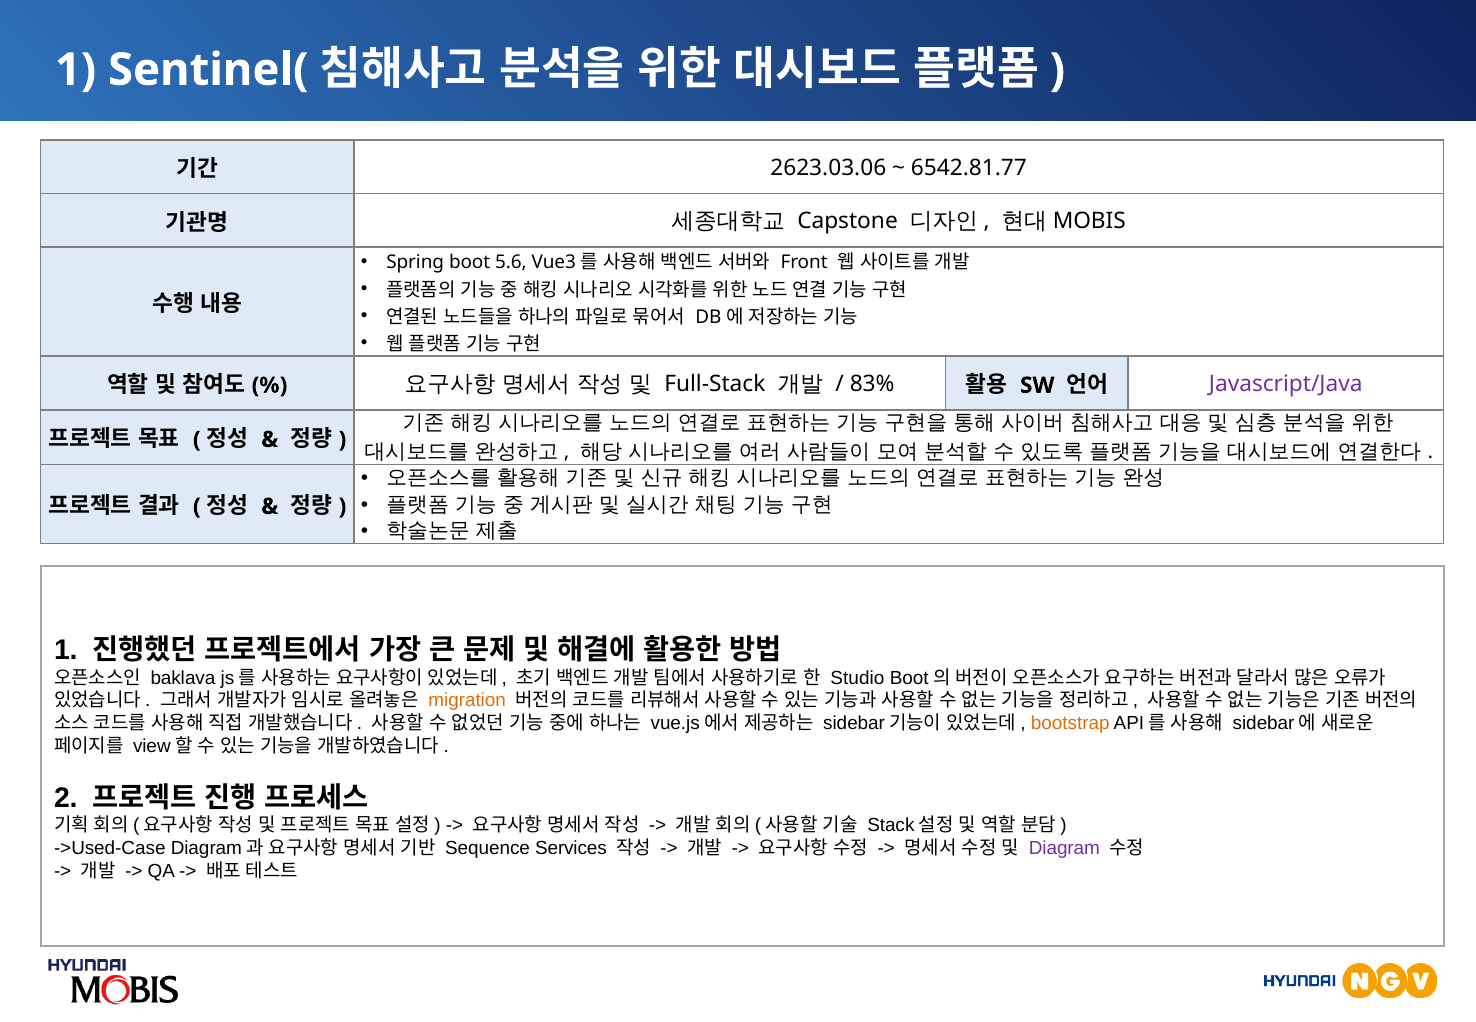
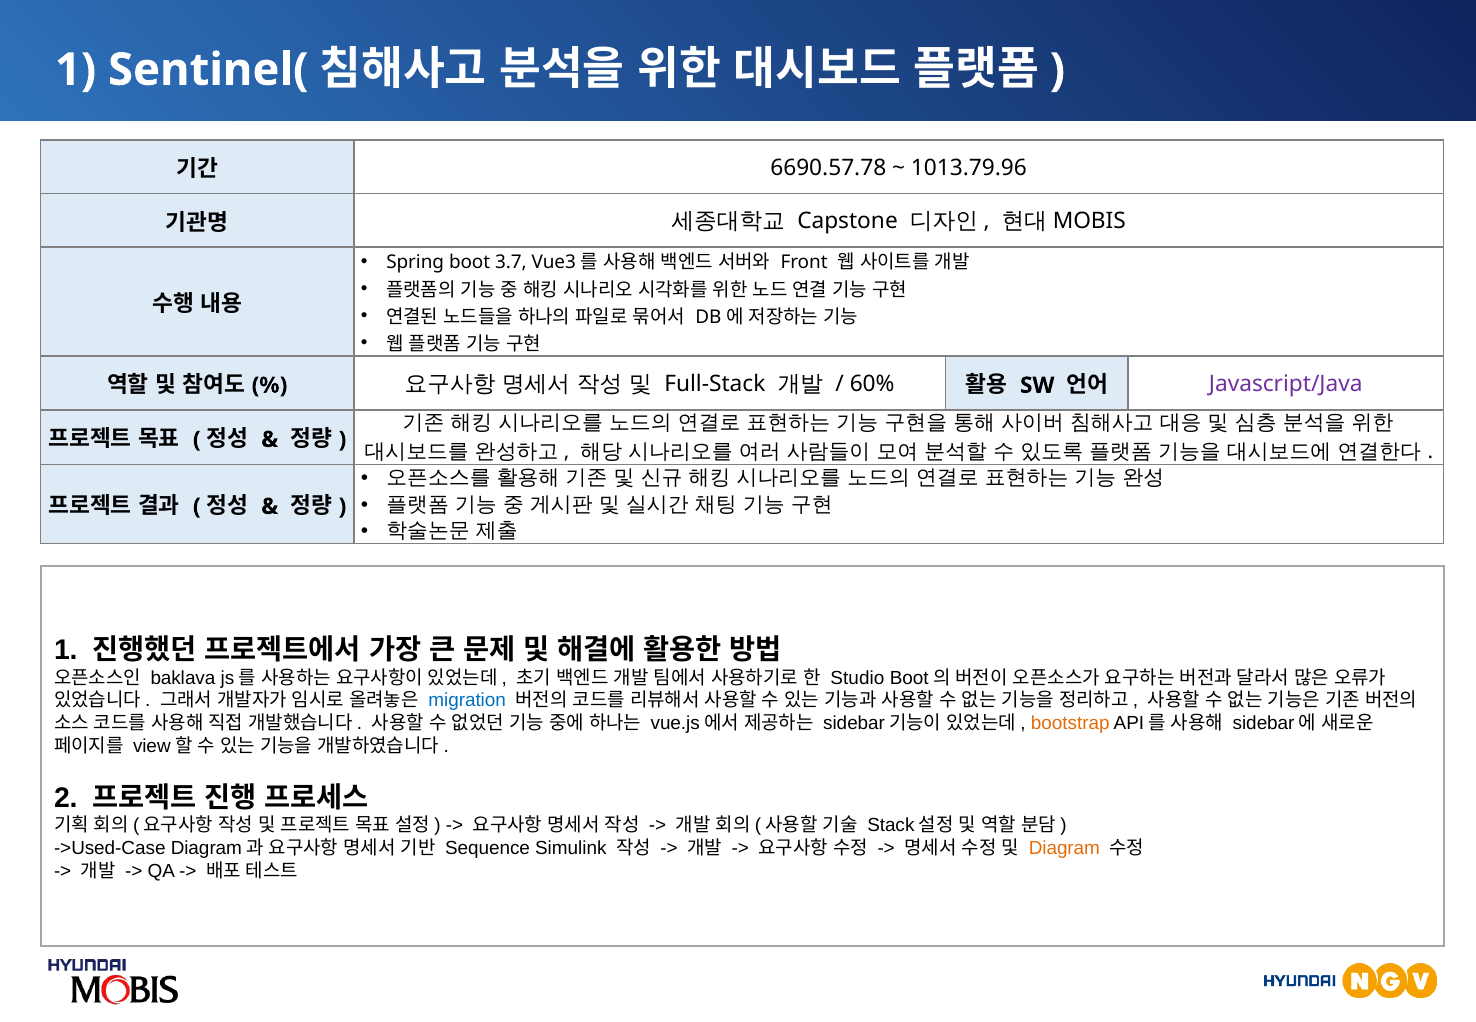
2623.03.06: 2623.03.06 -> 6690.57.78
6542.81.77: 6542.81.77 -> 1013.79.96
5.6: 5.6 -> 3.7
83%: 83% -> 60%
migration colour: orange -> blue
Services: Services -> Simulink
Diagram colour: purple -> orange
